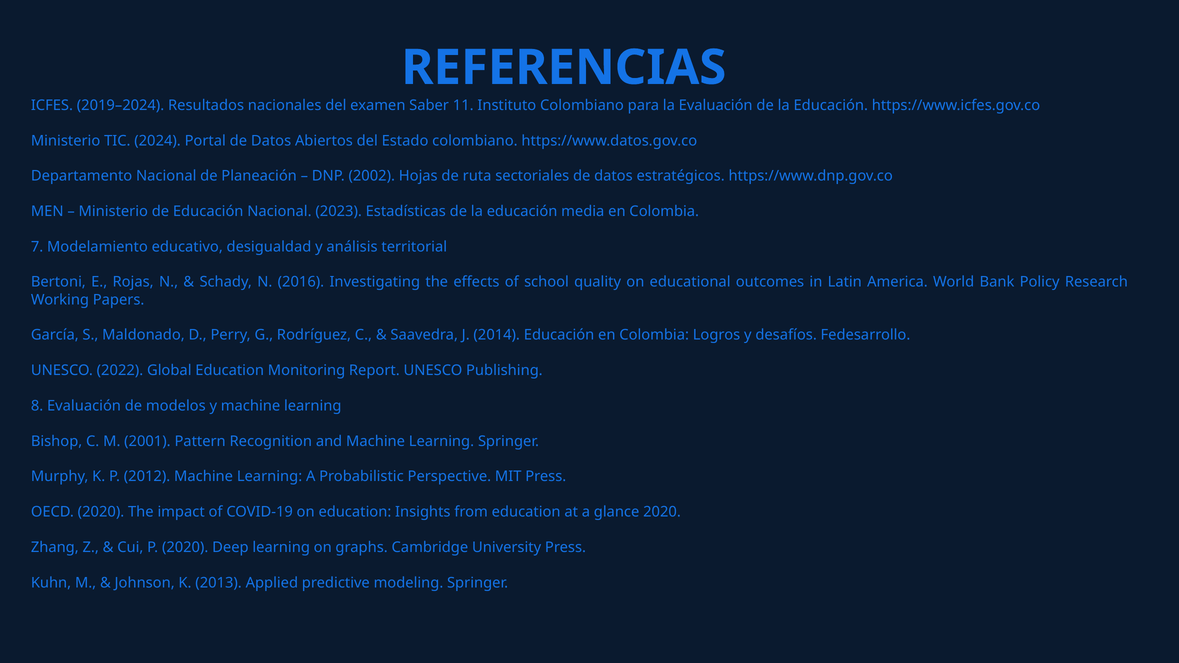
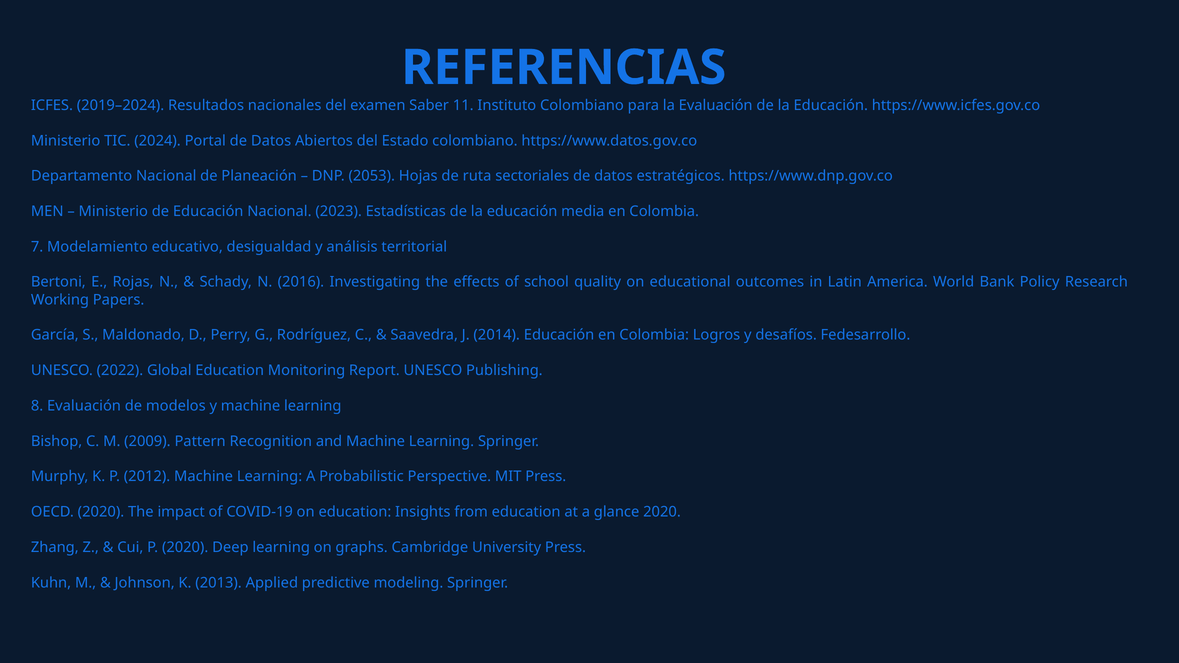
2002: 2002 -> 2053
2001: 2001 -> 2009
